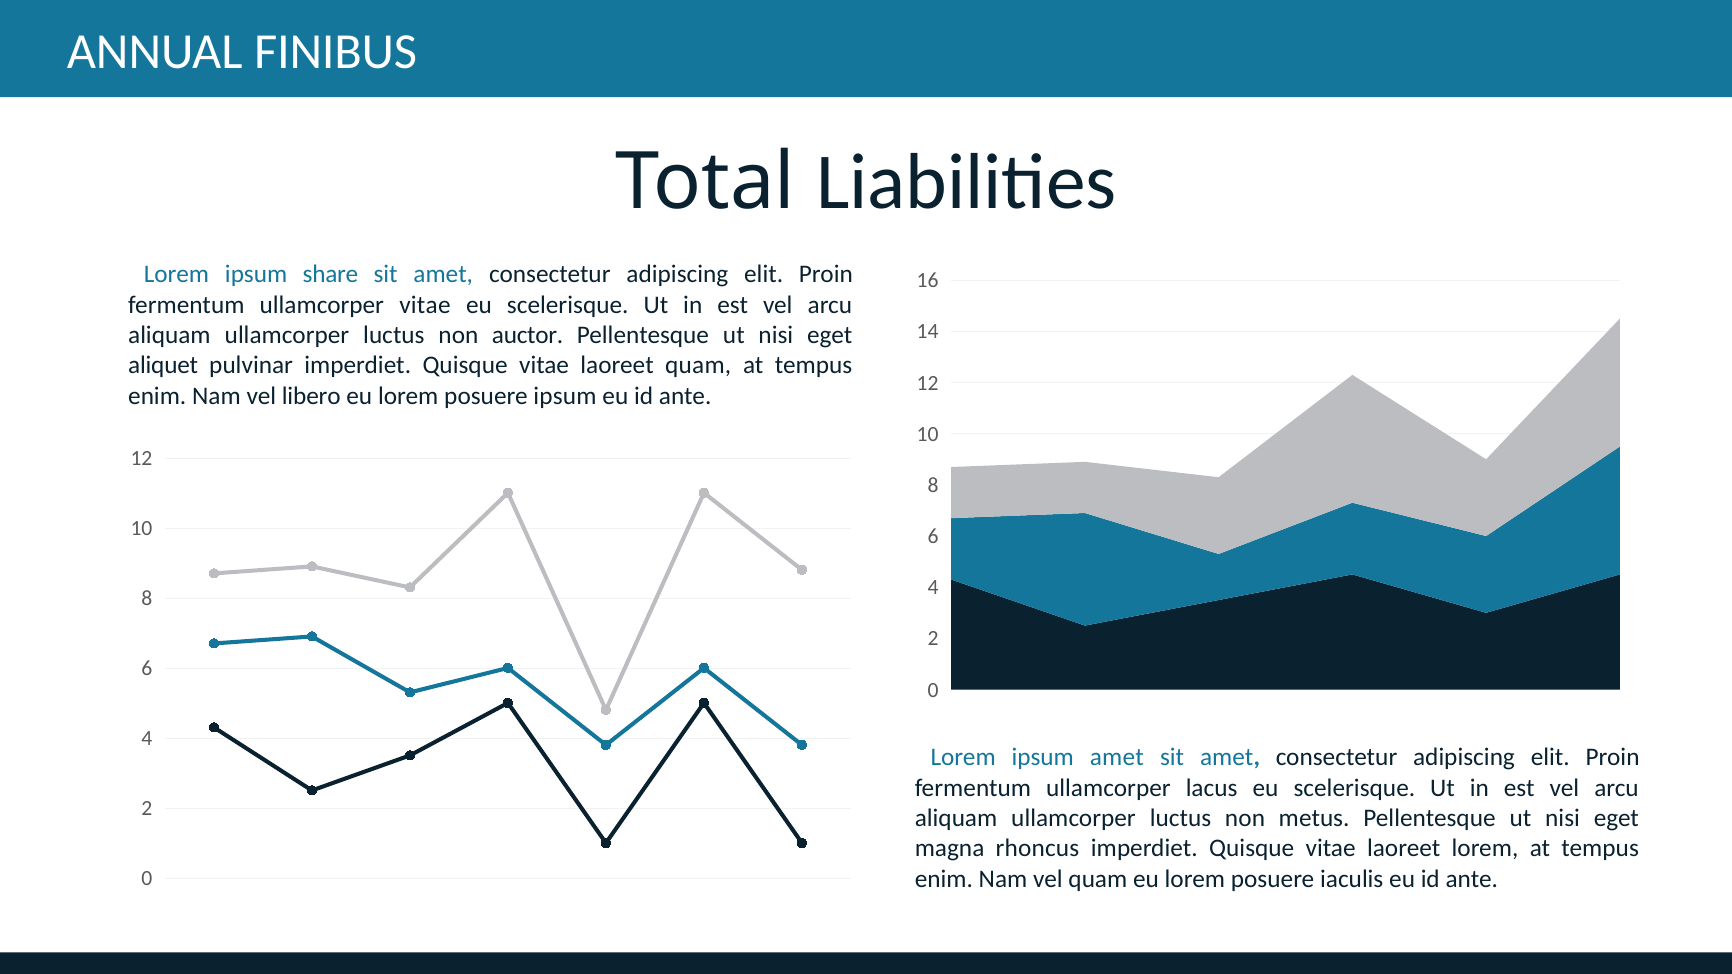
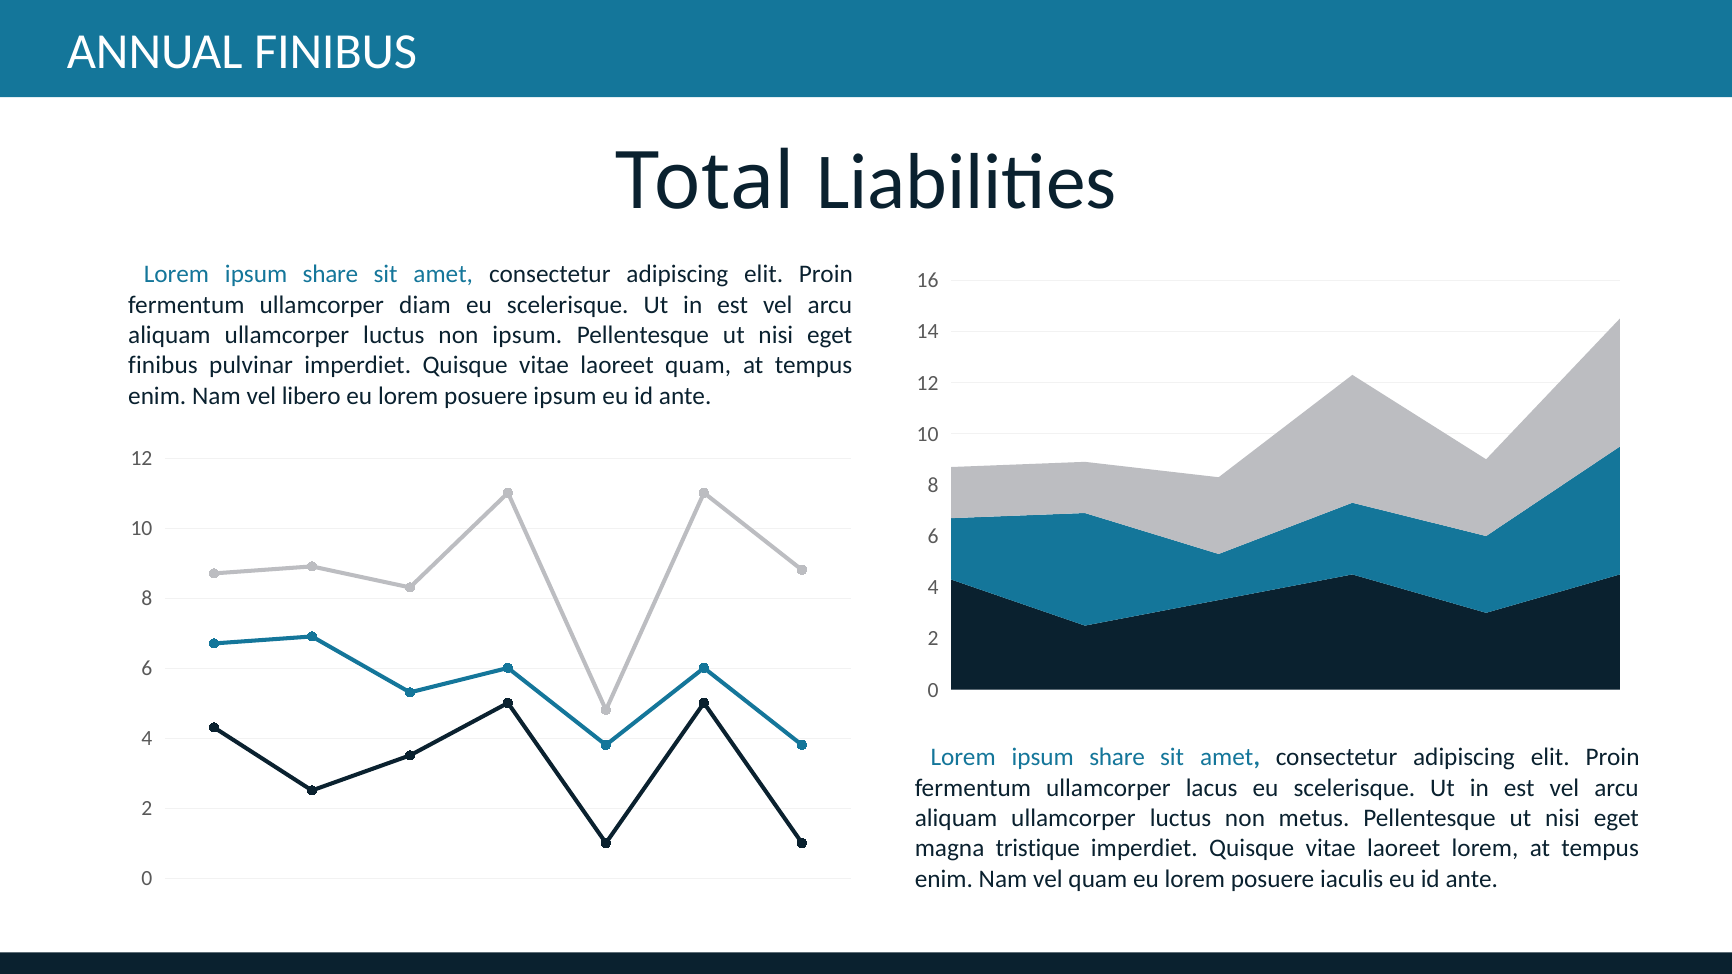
ullamcorper vitae: vitae -> diam
non auctor: auctor -> ipsum
aliquet at (163, 365): aliquet -> finibus
amet at (1117, 758): amet -> share
rhoncus: rhoncus -> tristique
